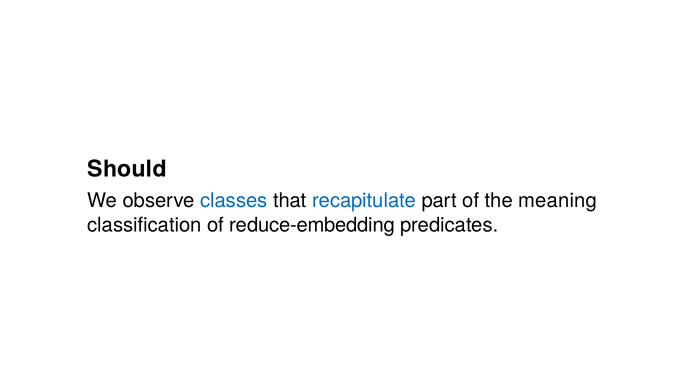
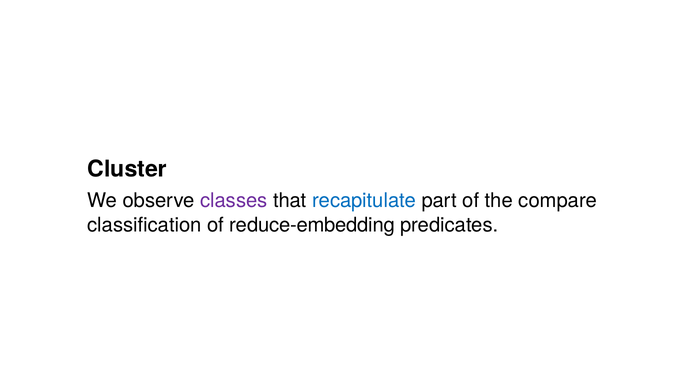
Should: Should -> Cluster
classes colour: blue -> purple
meaning: meaning -> compare
